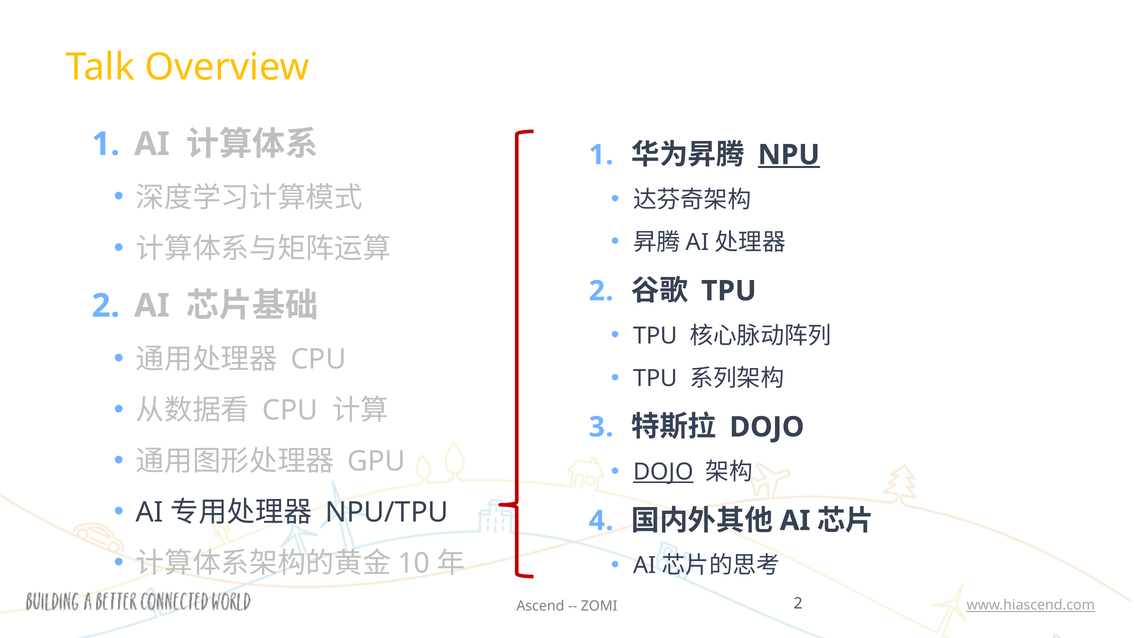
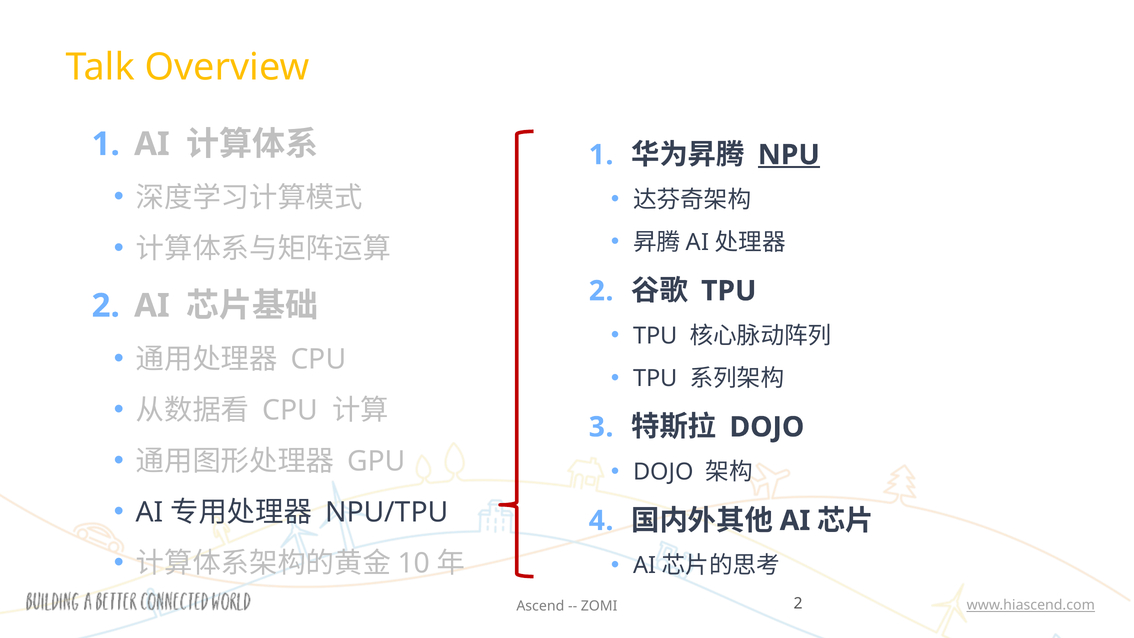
DOJO at (663, 472) underline: present -> none
